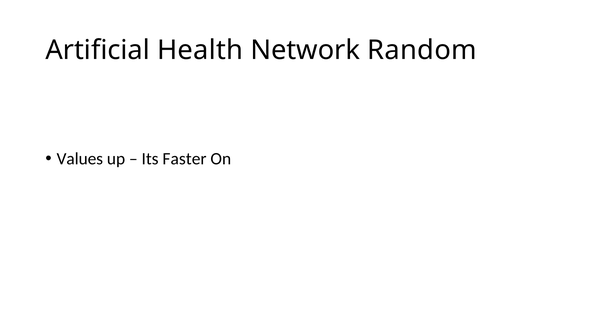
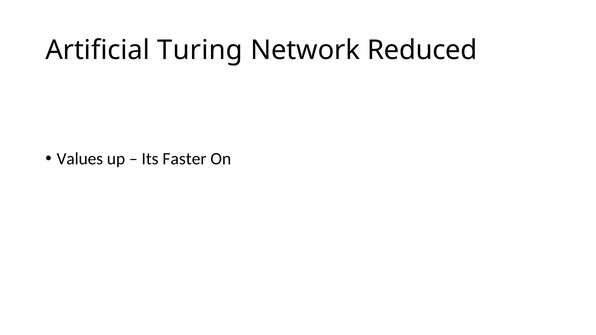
Health: Health -> Turing
Random: Random -> Reduced
